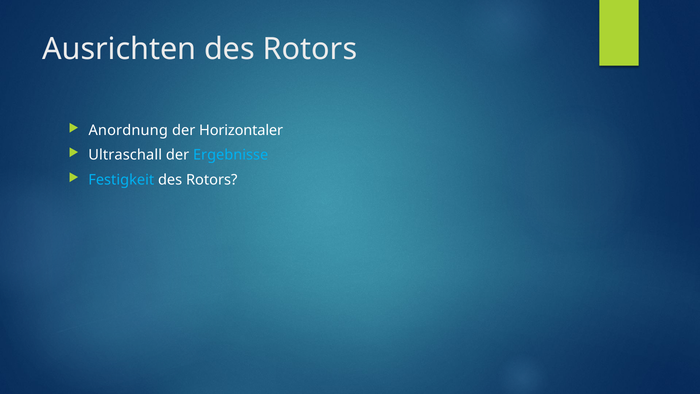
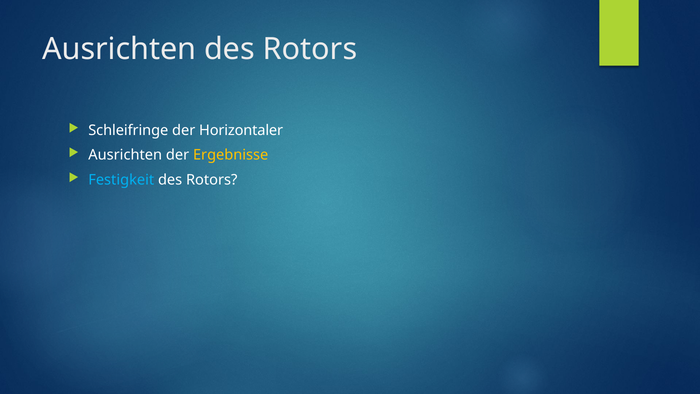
Anordnung: Anordnung -> Schleifringe
Ultraschall at (125, 155): Ultraschall -> Ausrichten
Ergebnisse colour: light blue -> yellow
